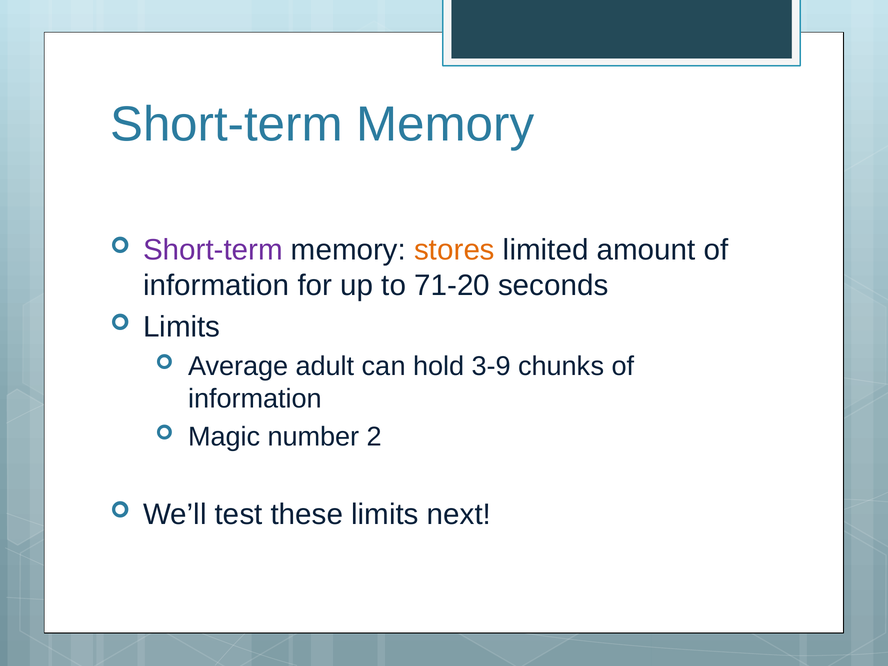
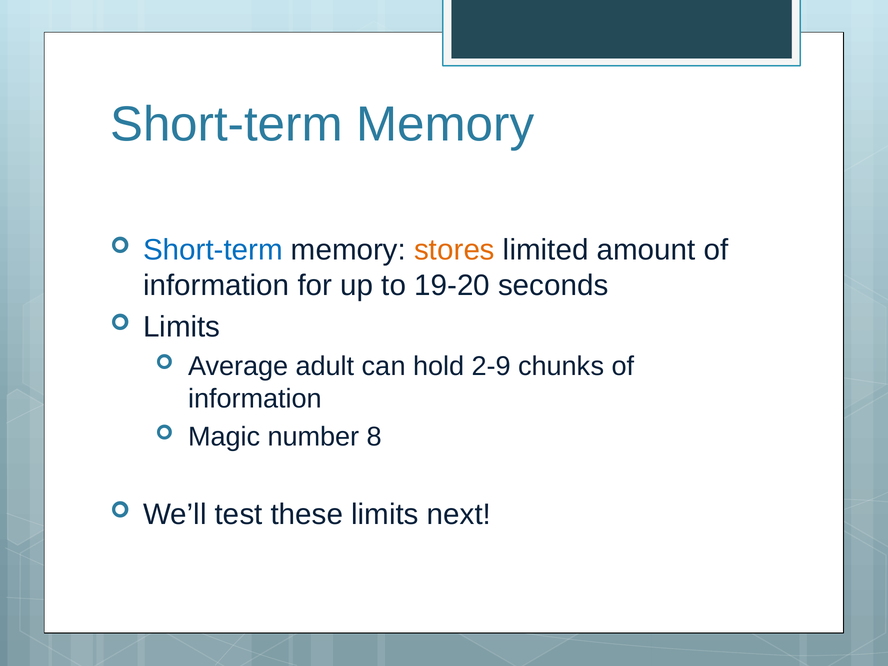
Short-term at (213, 250) colour: purple -> blue
71-20: 71-20 -> 19-20
3-9: 3-9 -> 2-9
2: 2 -> 8
